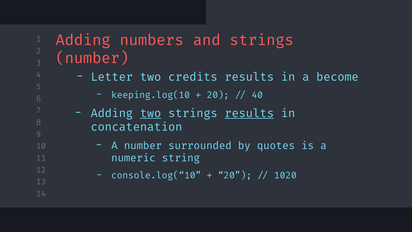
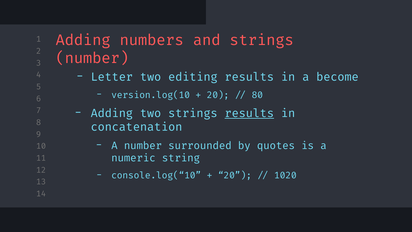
credits: credits -> editing
keeping.log(10: keeping.log(10 -> version.log(10
40: 40 -> 80
two at (151, 113) underline: present -> none
